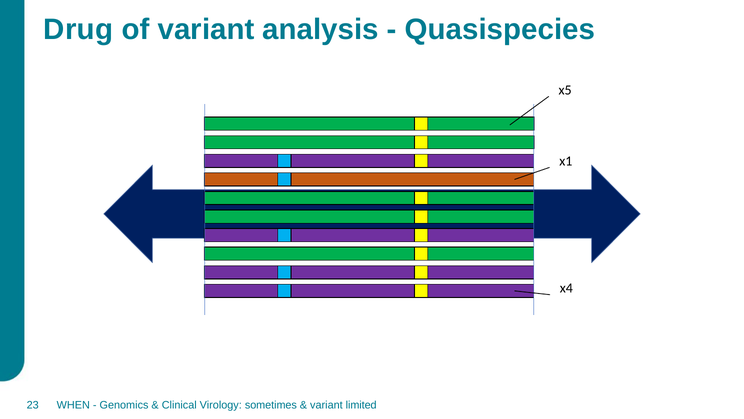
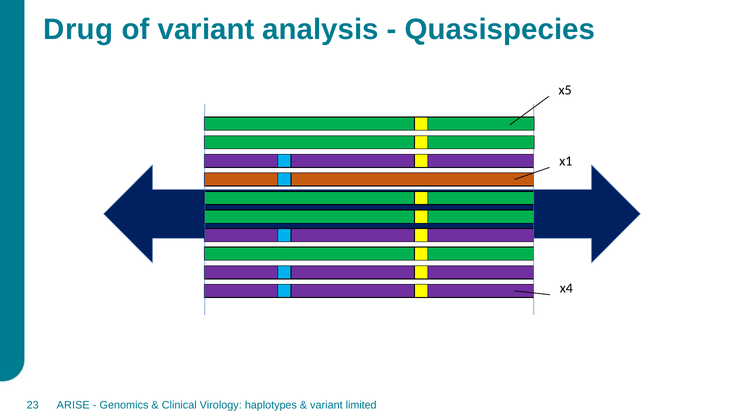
WHEN: WHEN -> ARISE
sometimes: sometimes -> haplotypes
